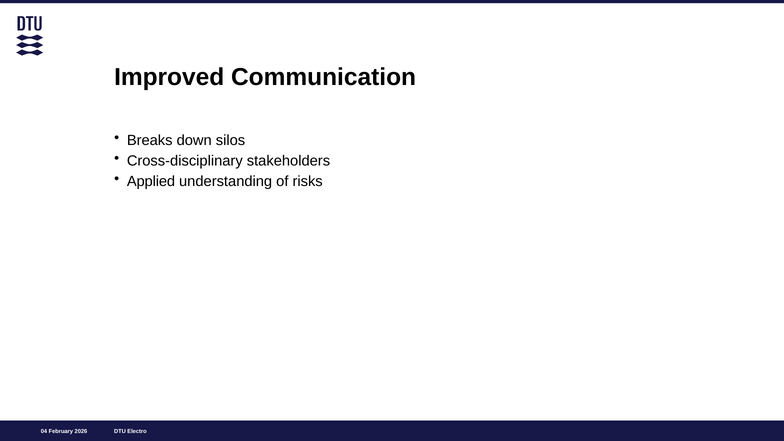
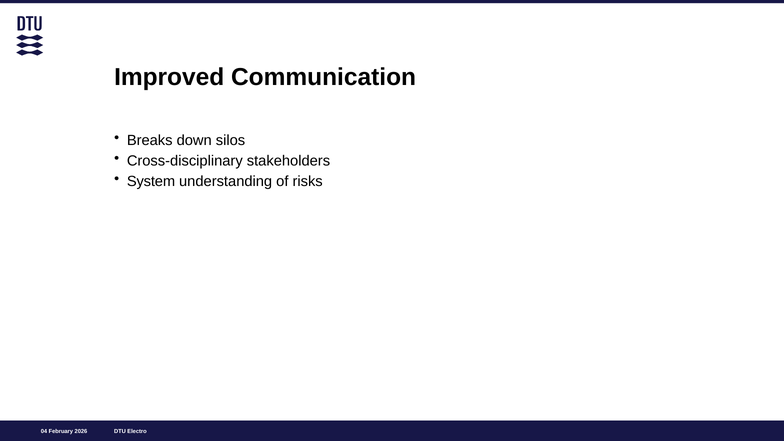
Applied: Applied -> System
